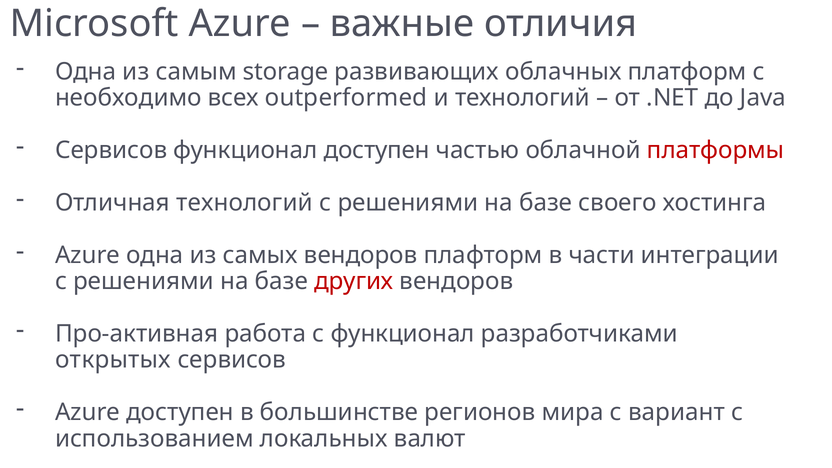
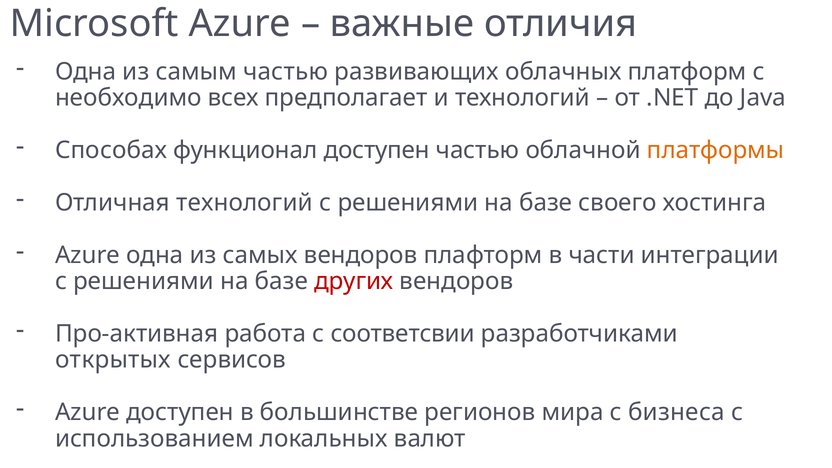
самым storage: storage -> частью
outperformed: outperformed -> предполагает
Сервисов at (111, 150): Сервисов -> Способах
платформы colour: red -> orange
с функционал: функционал -> соответсвии
вариант: вариант -> бизнеса
